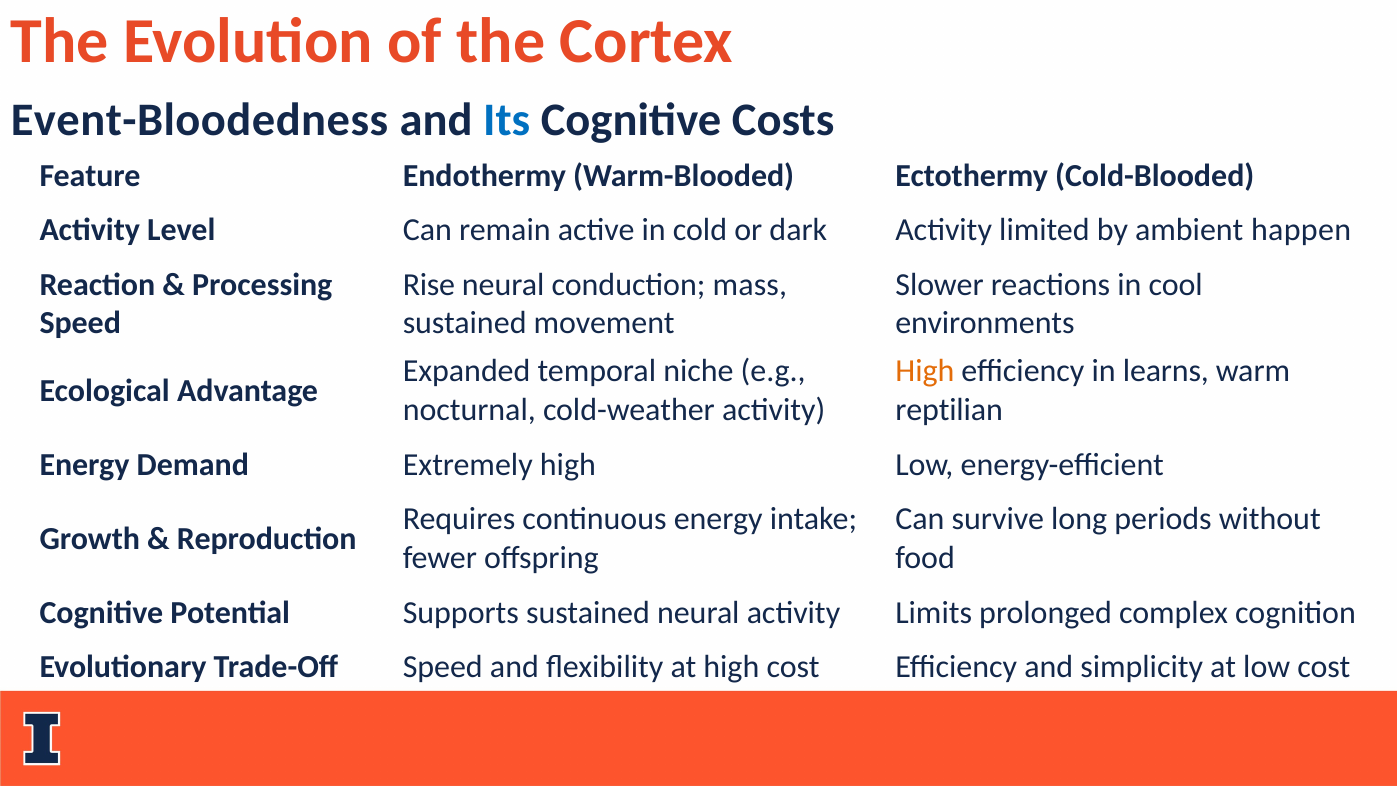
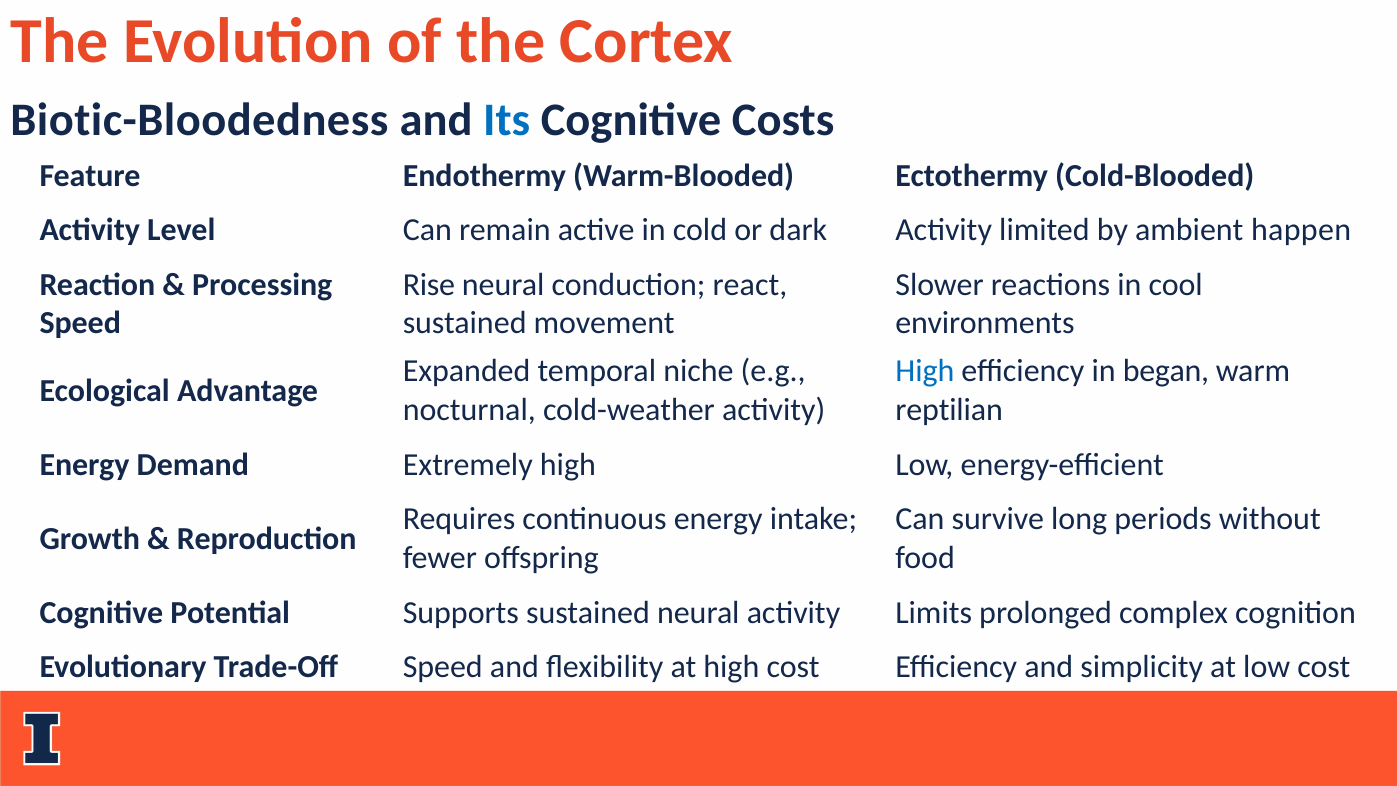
Event-Bloodedness: Event-Bloodedness -> Biotic-Bloodedness
mass: mass -> react
High at (925, 371) colour: orange -> blue
learns: learns -> began
